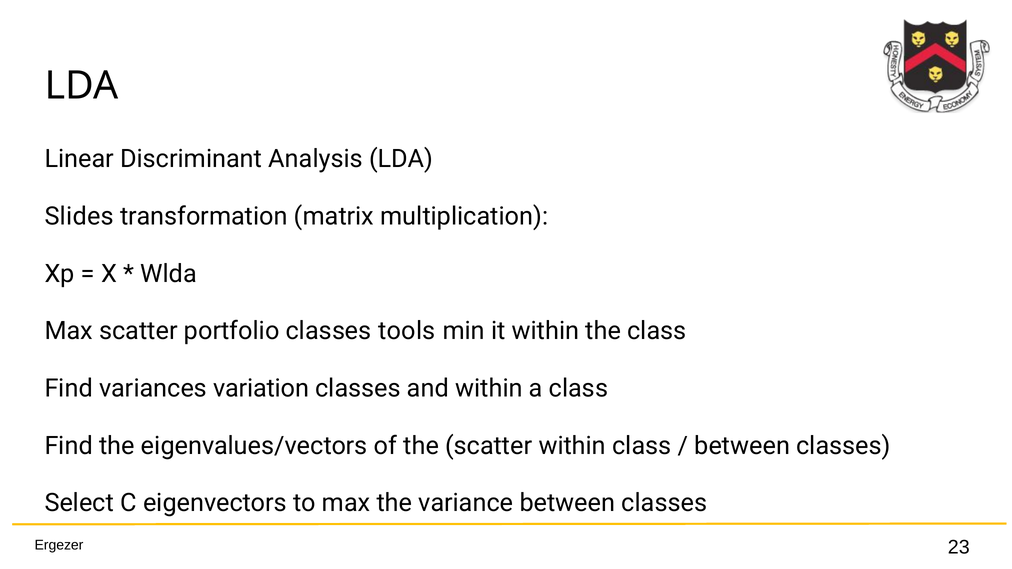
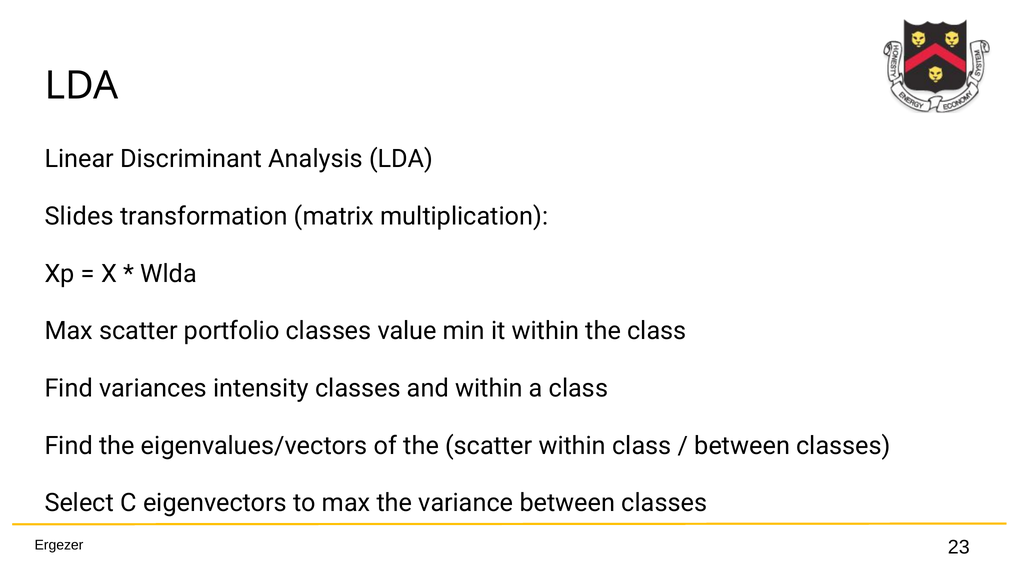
tools: tools -> value
variation: variation -> intensity
